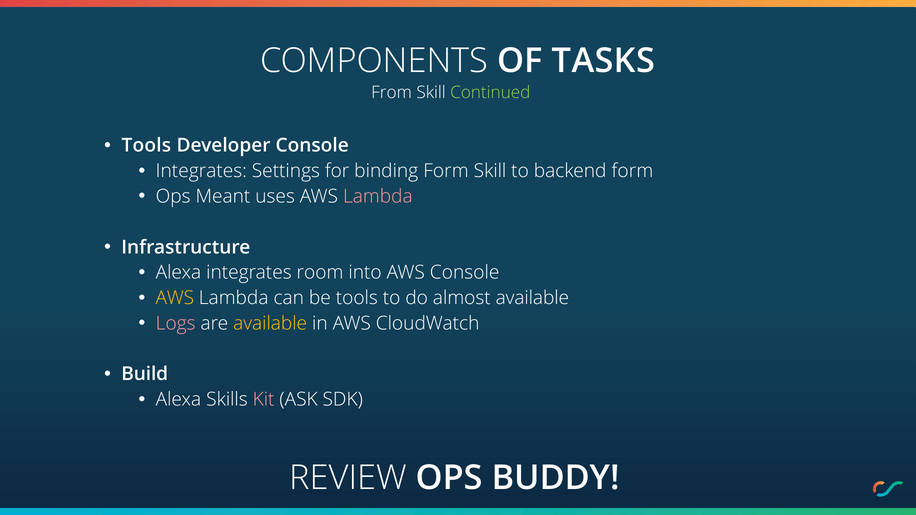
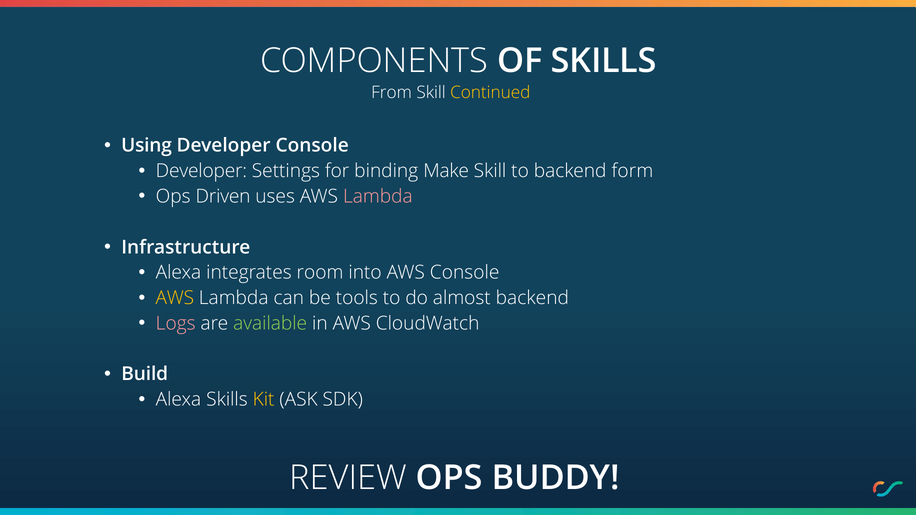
OF TASKS: TASKS -> SKILLS
Continued colour: light green -> yellow
Tools at (146, 146): Tools -> Using
Integrates at (201, 171): Integrates -> Developer
binding Form: Form -> Make
Meant: Meant -> Driven
almost available: available -> backend
available at (270, 324) colour: yellow -> light green
Kit colour: pink -> yellow
